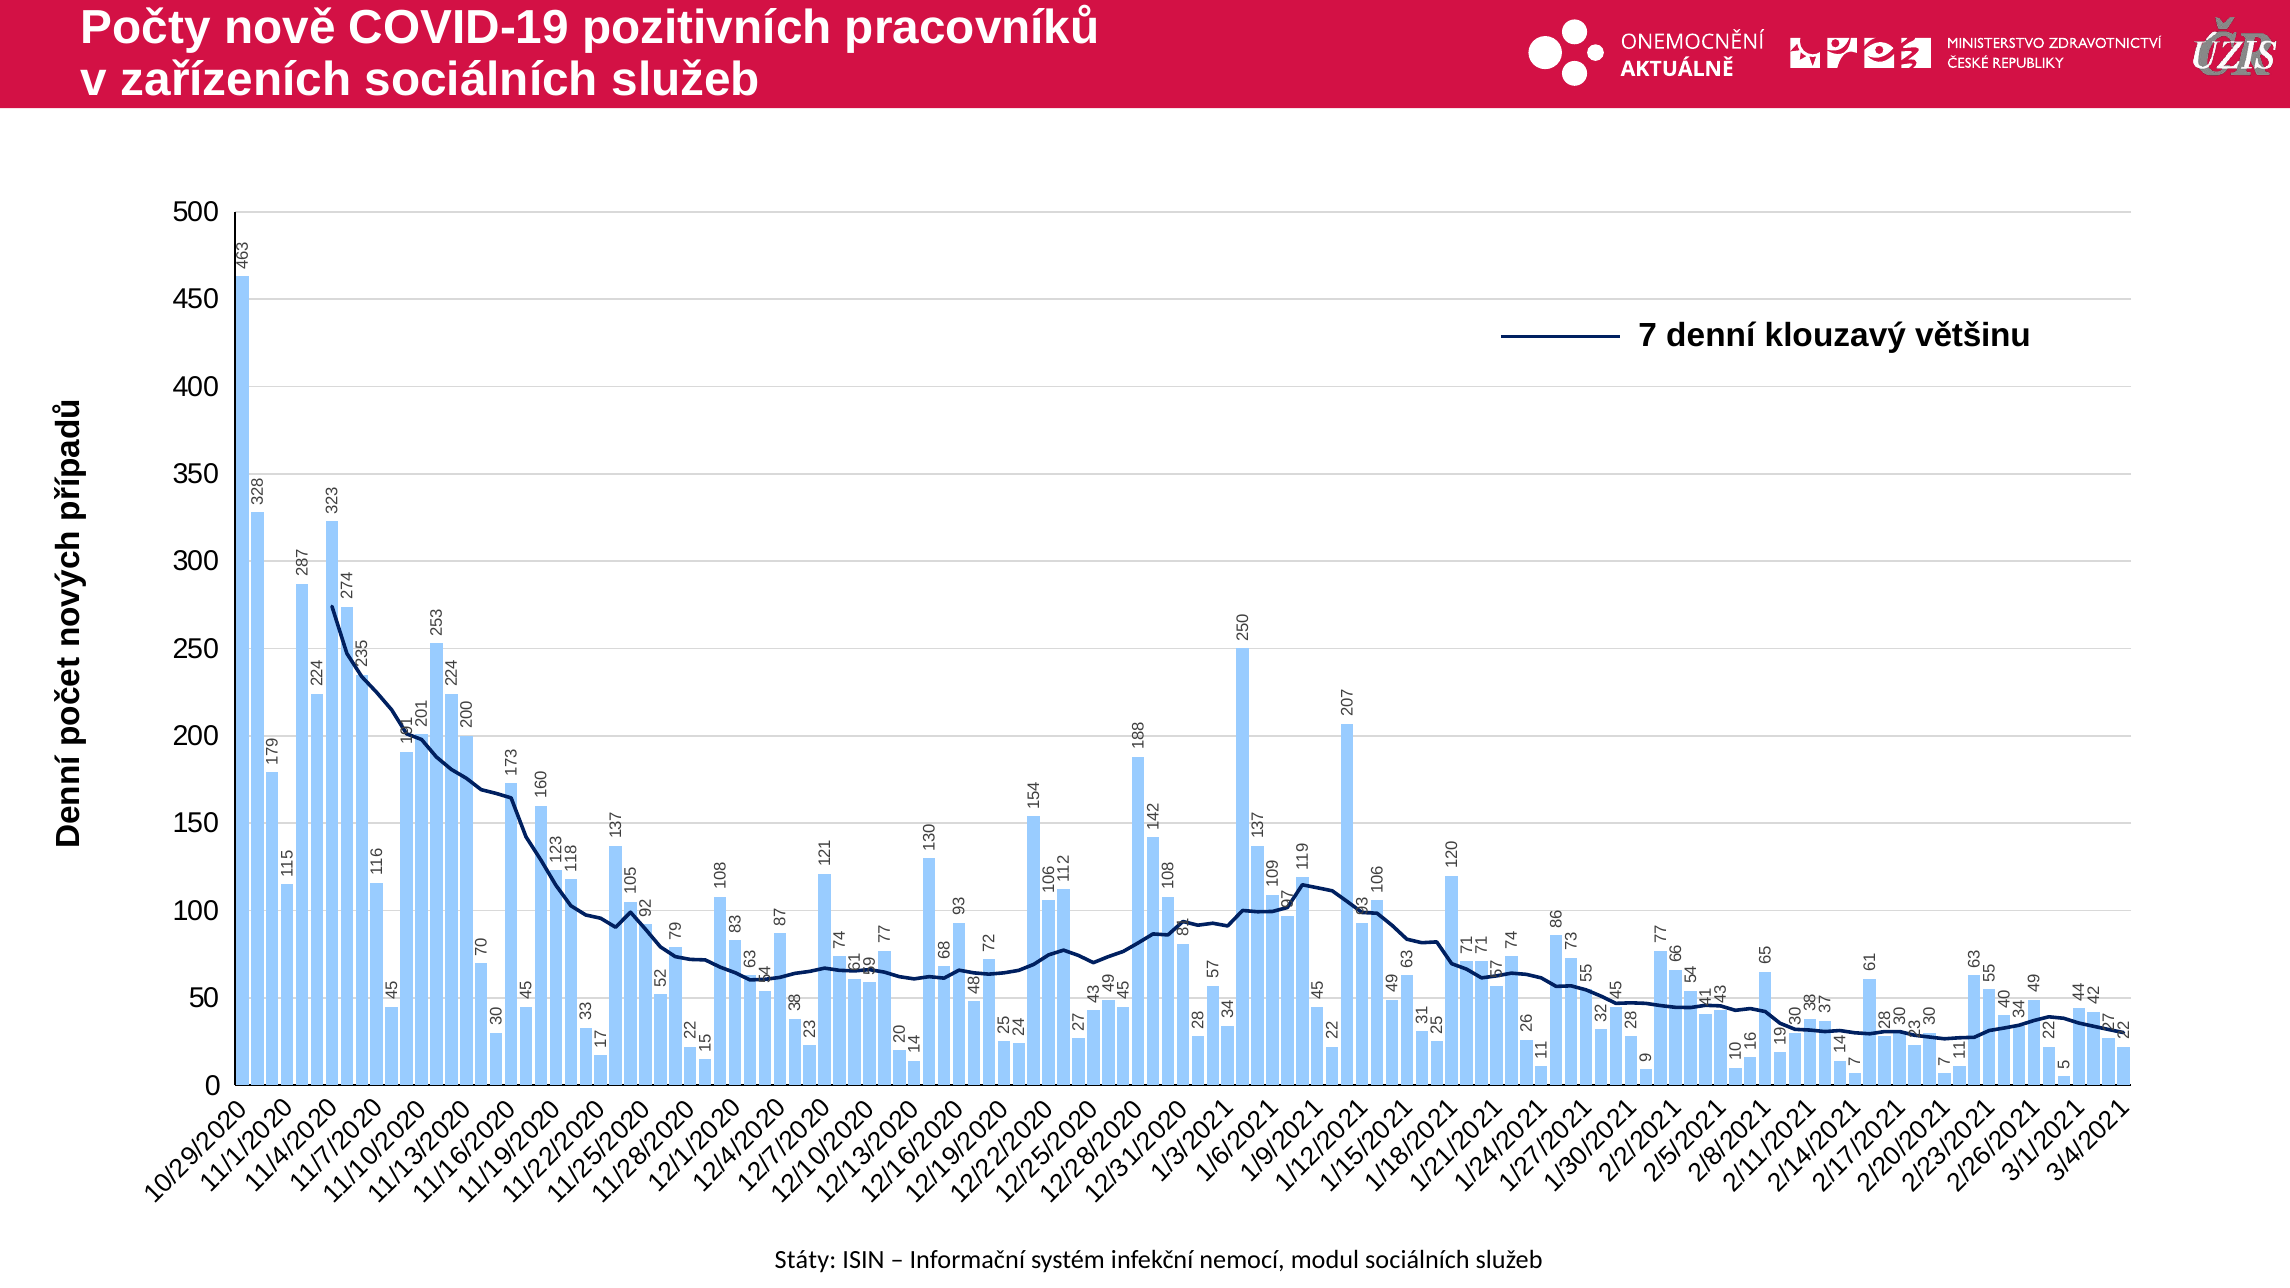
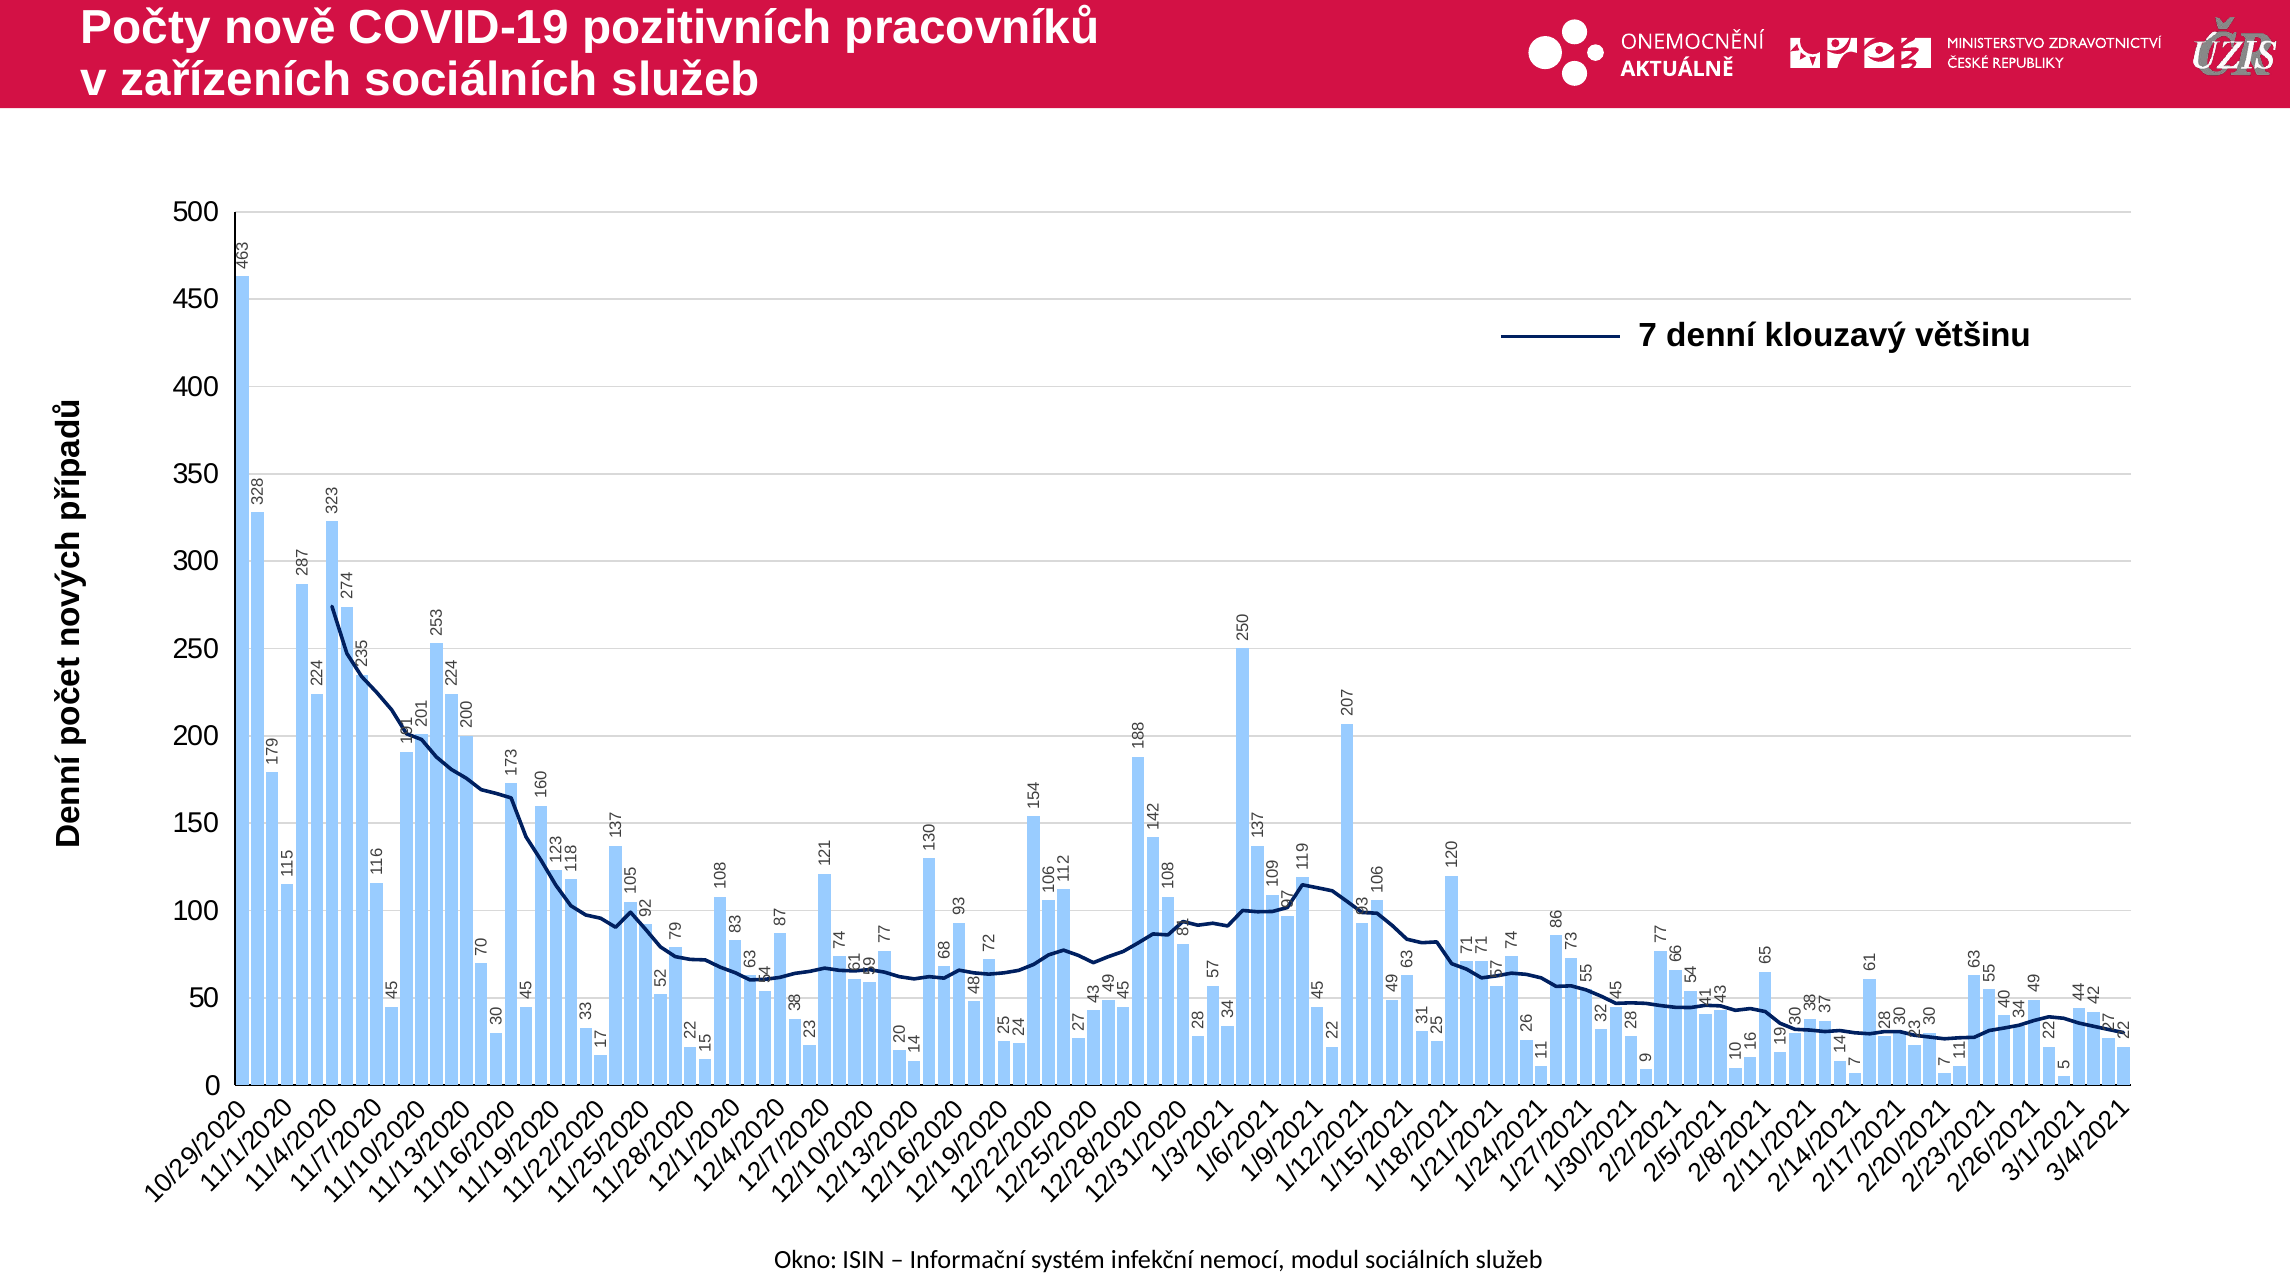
Státy: Státy -> Okno
